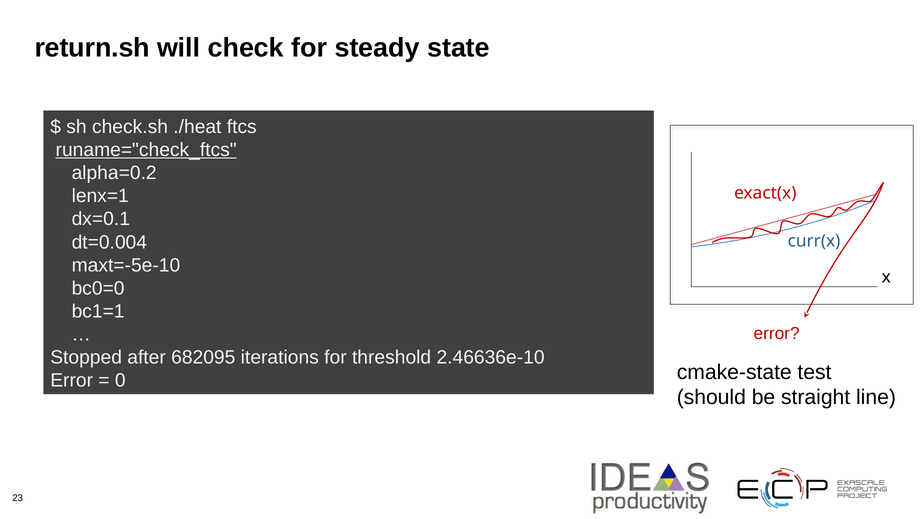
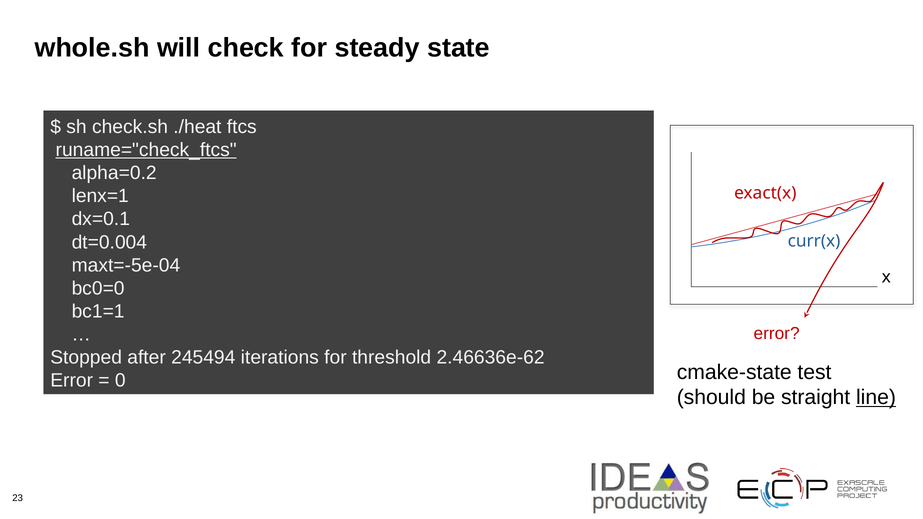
return.sh: return.sh -> whole.sh
maxt=-5e-10: maxt=-5e-10 -> maxt=-5e-04
682095: 682095 -> 245494
2.46636e-10: 2.46636e-10 -> 2.46636e-62
line underline: none -> present
